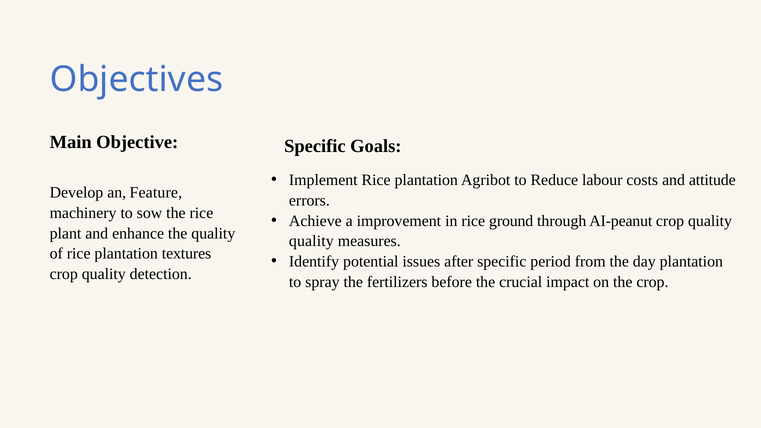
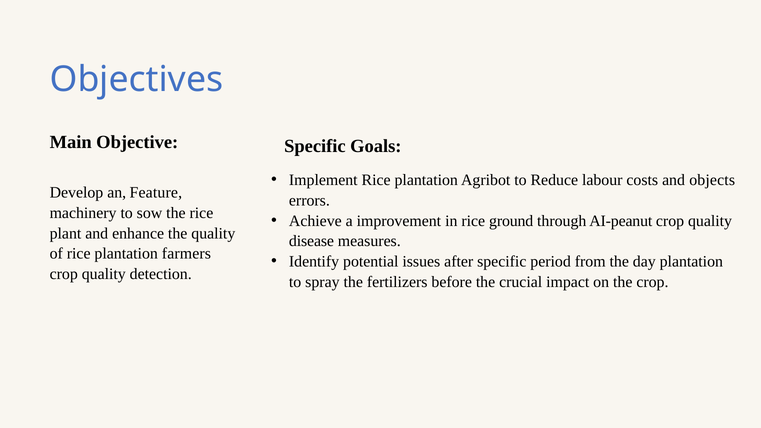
attitude: attitude -> objects
quality at (311, 241): quality -> disease
textures: textures -> farmers
